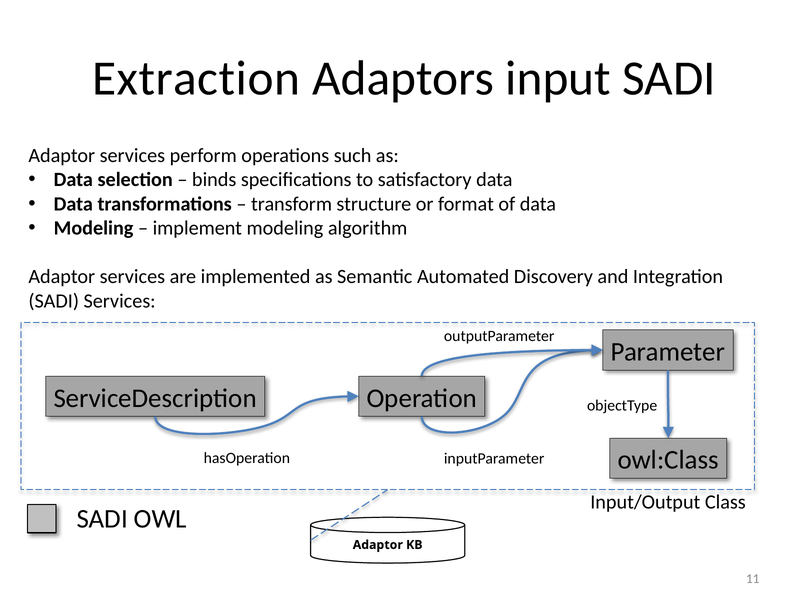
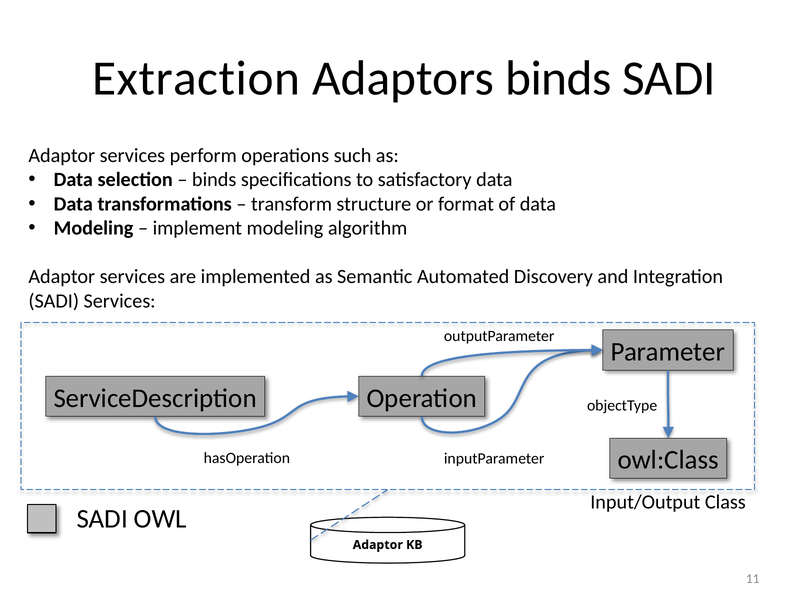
Adaptors input: input -> binds
